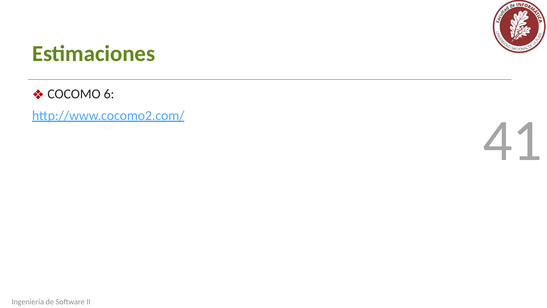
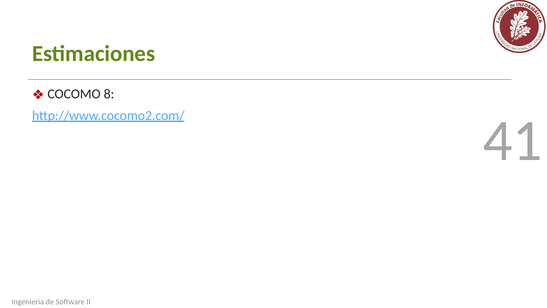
6: 6 -> 8
